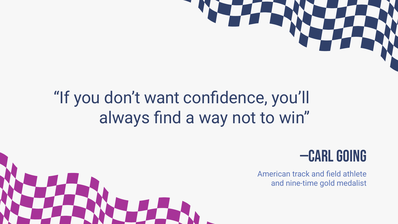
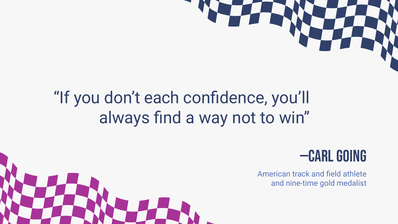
want: want -> each
